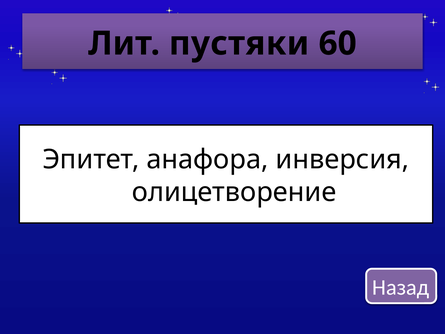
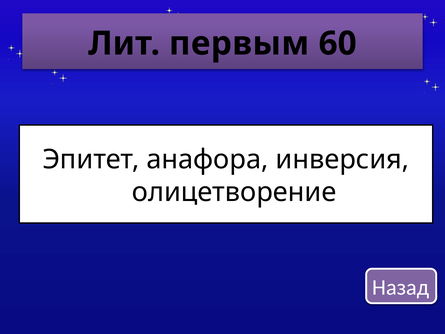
пустяки: пустяки -> первым
